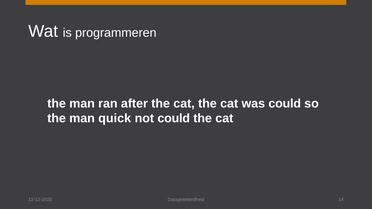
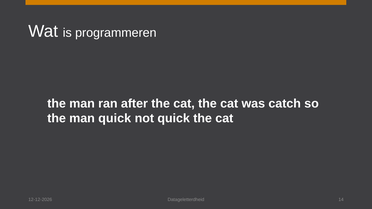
was could: could -> catch
not could: could -> quick
